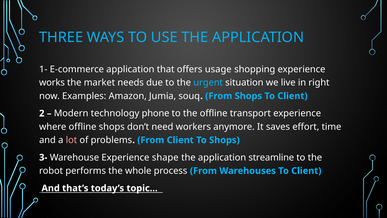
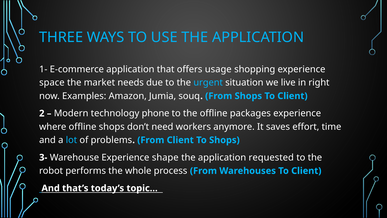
works: works -> space
transport: transport -> packages
lot colour: pink -> light blue
streamline: streamline -> requested
